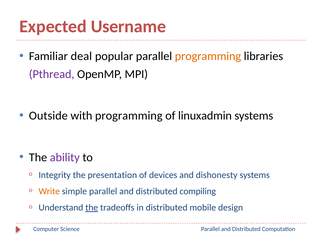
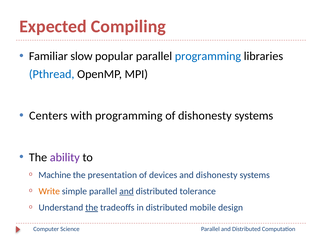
Username: Username -> Compiling
deal: deal -> slow
programming at (208, 56) colour: orange -> blue
Pthread colour: purple -> blue
Outside: Outside -> Centers
of linuxadmin: linuxadmin -> dishonesty
Integrity: Integrity -> Machine
and at (127, 192) underline: none -> present
compiling: compiling -> tolerance
